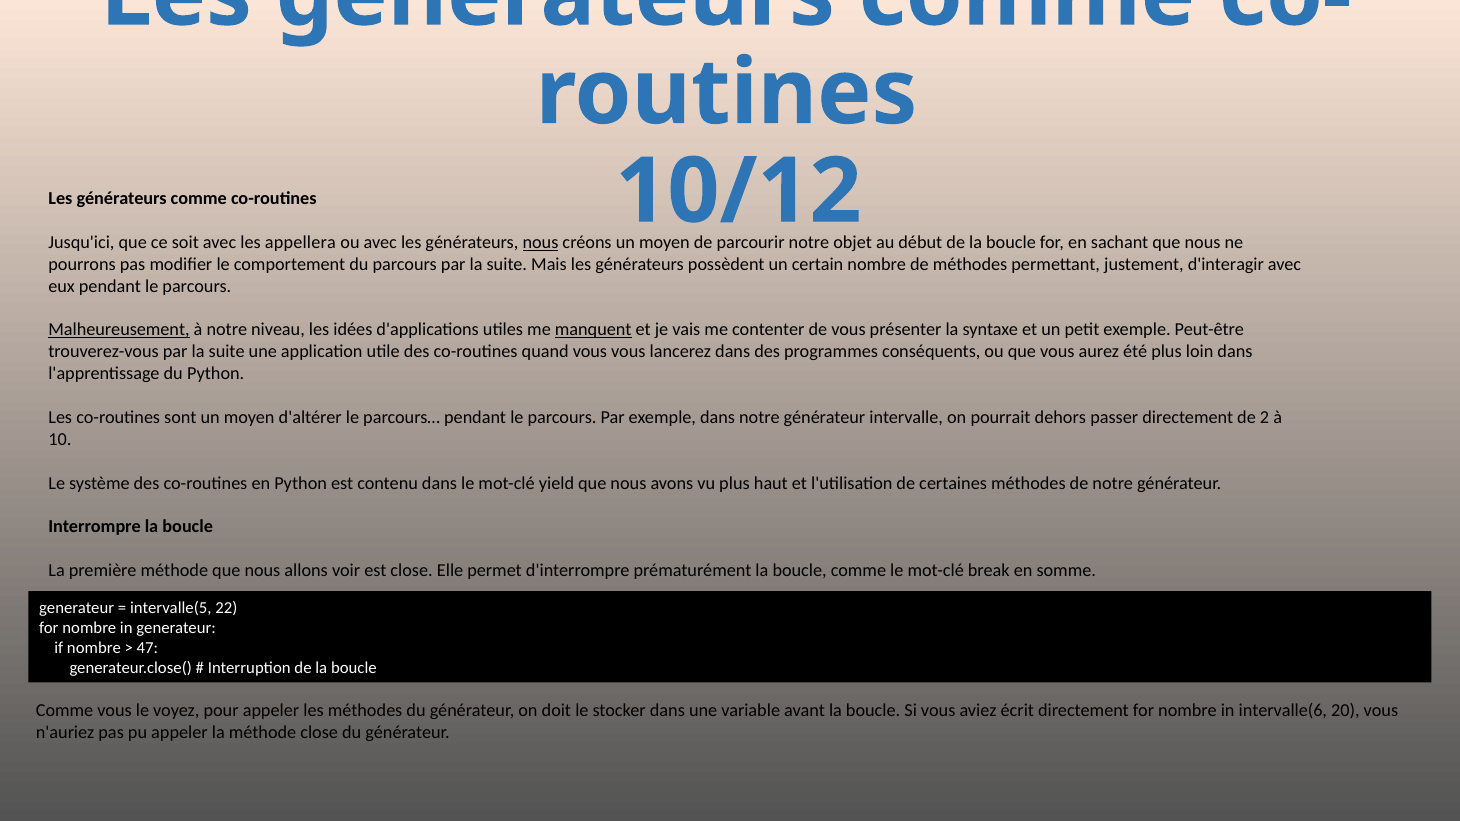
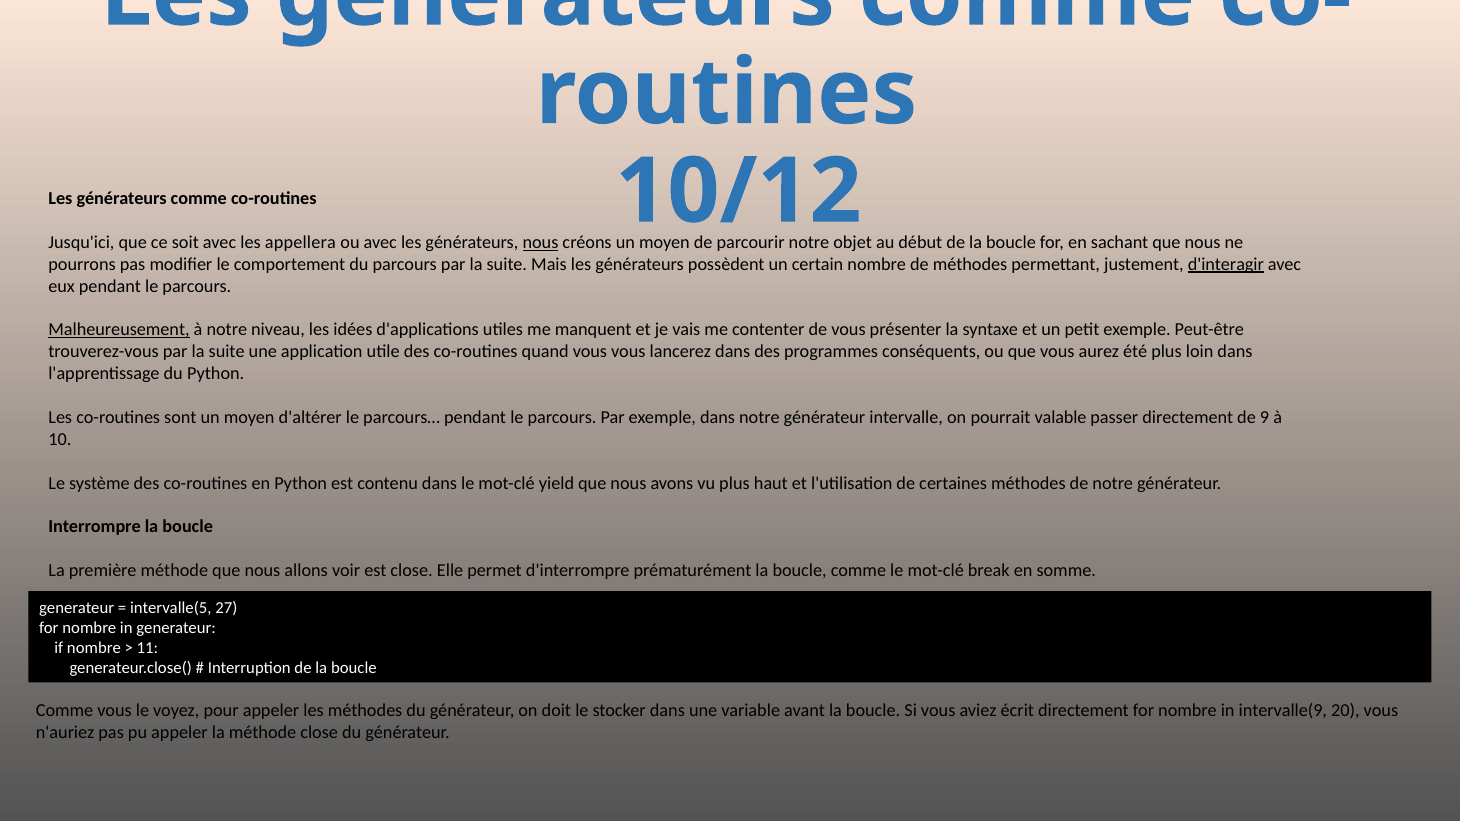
d'interagir underline: none -> present
manquent underline: present -> none
dehors: dehors -> valable
2: 2 -> 9
22: 22 -> 27
47: 47 -> 11
intervalle(6: intervalle(6 -> intervalle(9
